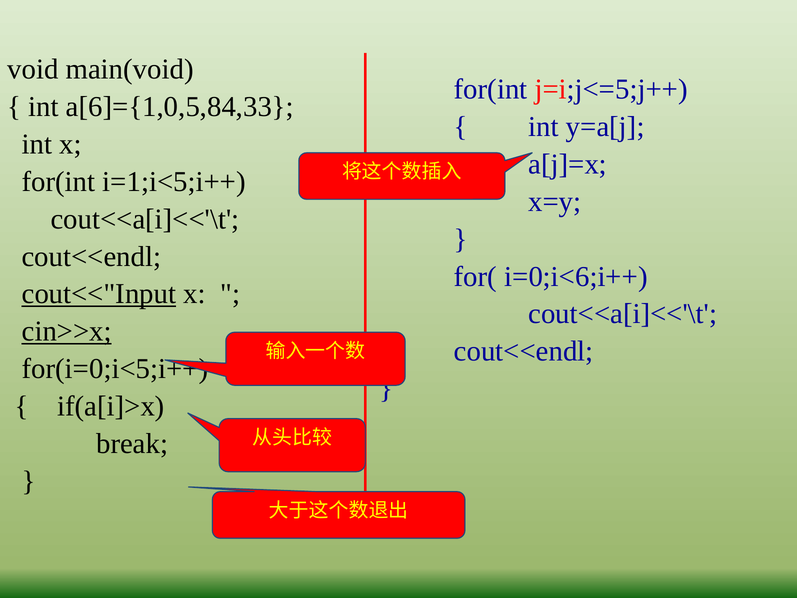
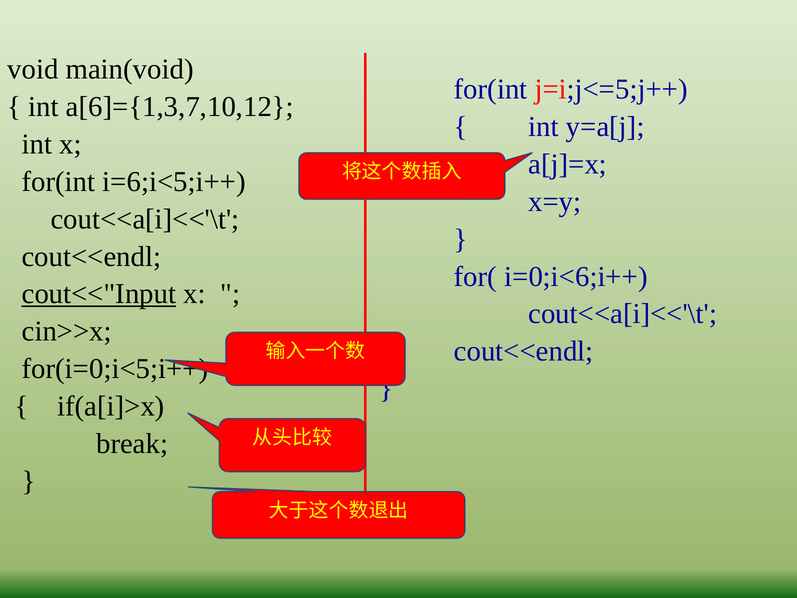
a[6]={1,0,5,84,33: a[6]={1,0,5,84,33 -> a[6]={1,3,7,10,12
i=1;i<5;i++: i=1;i<5;i++ -> i=6;i<5;i++
cin>>x underline: present -> none
